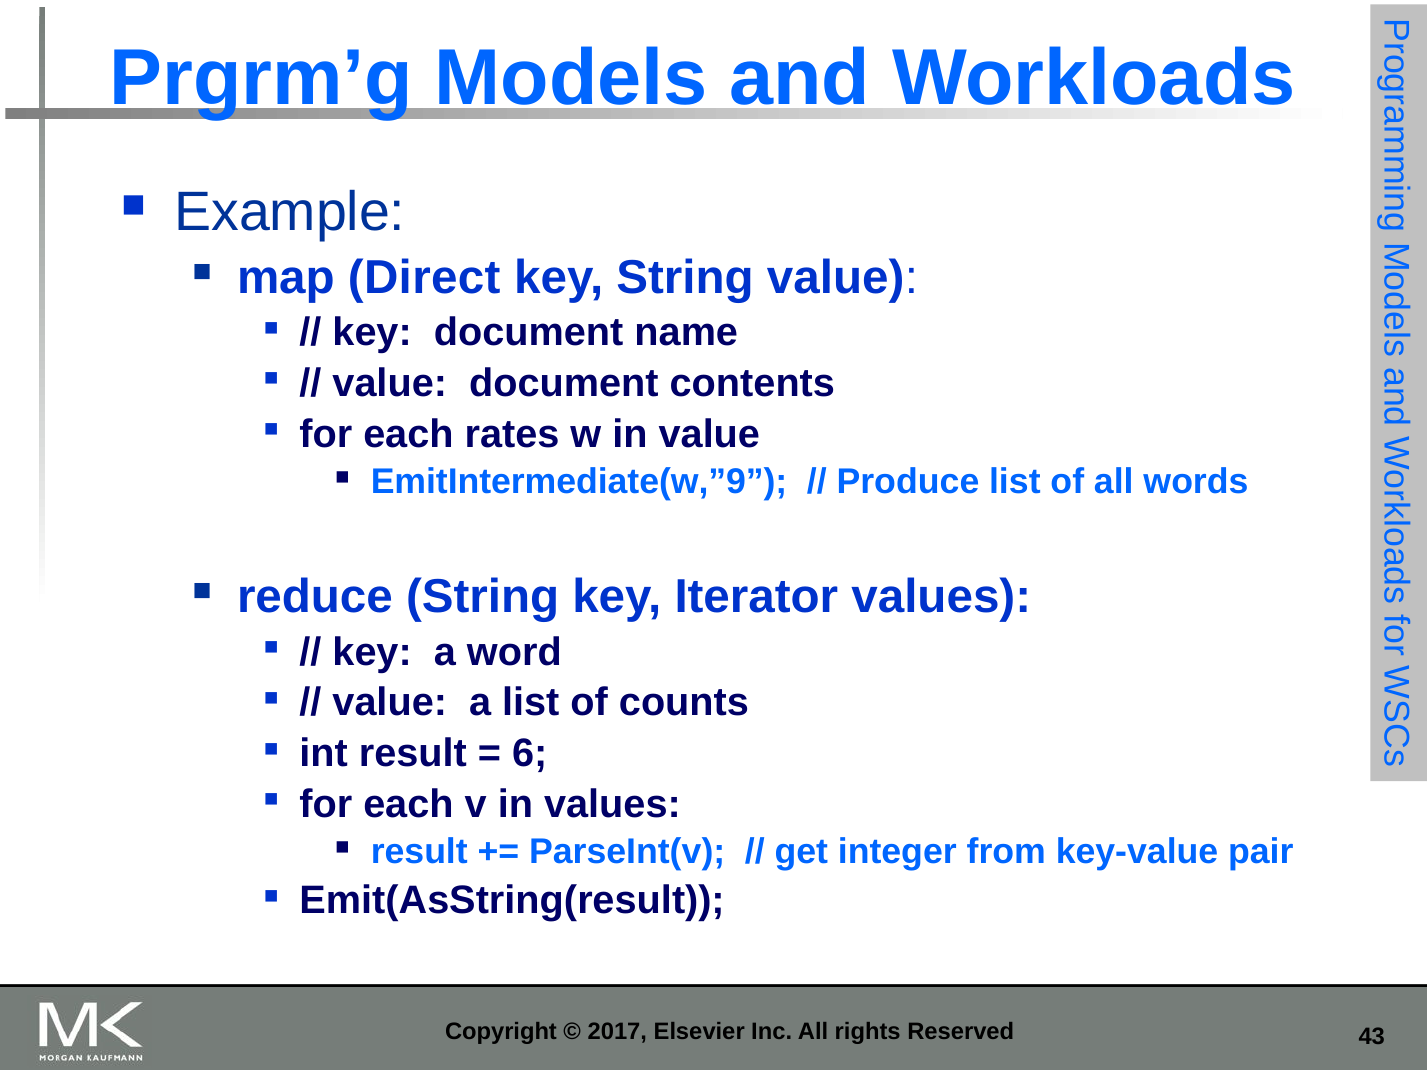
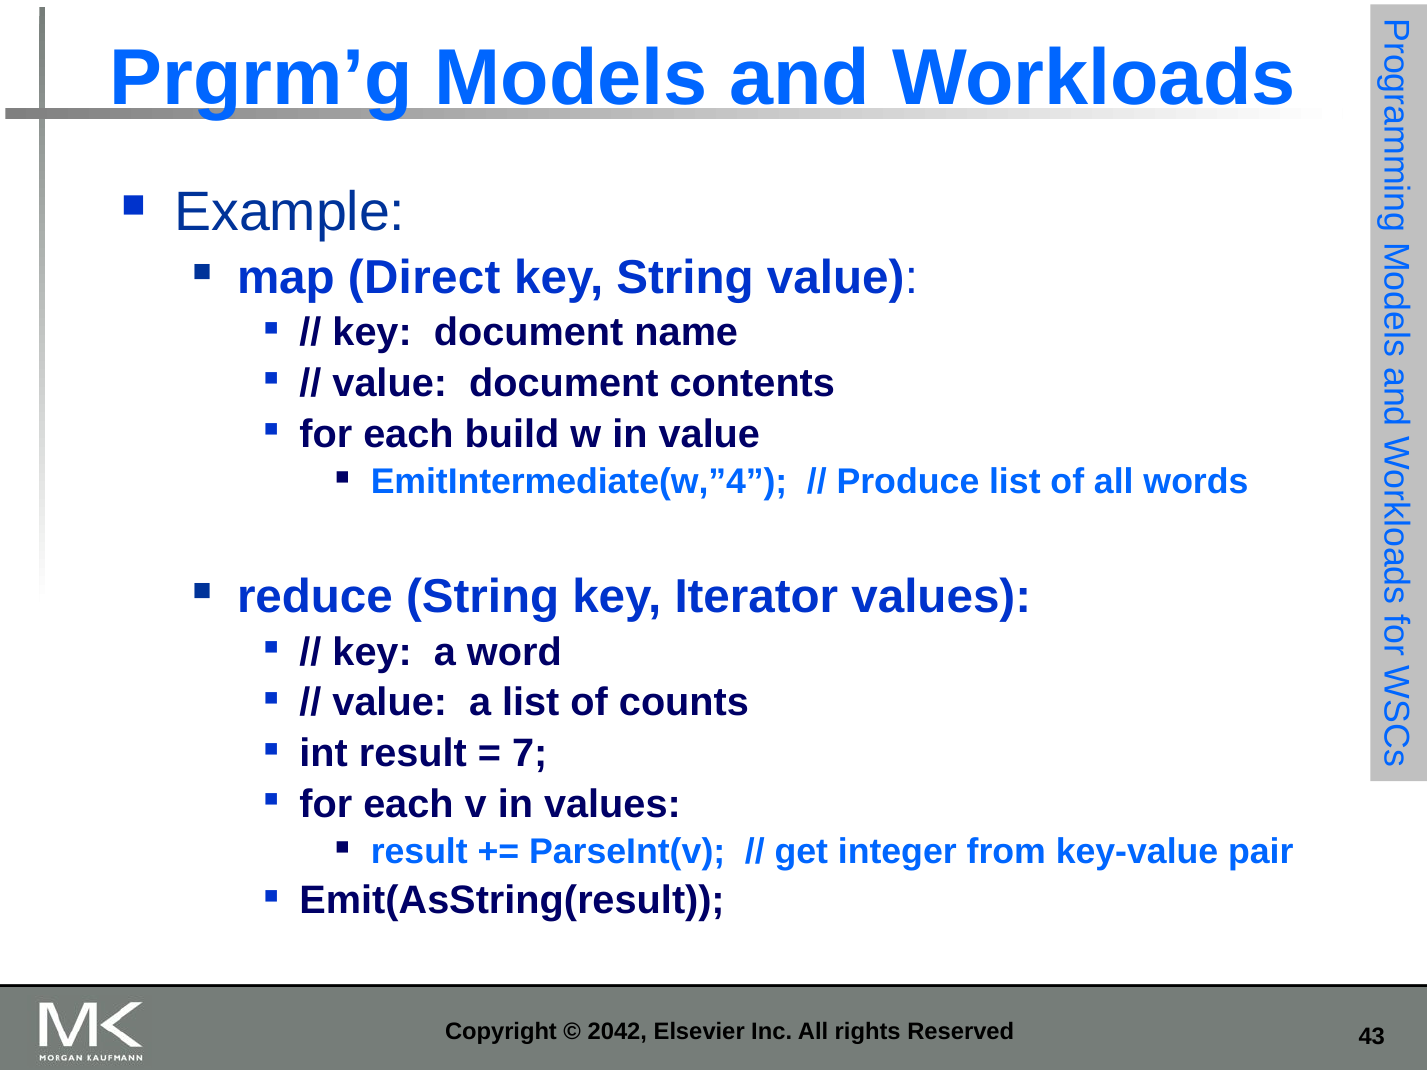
rates: rates -> build
EmitIntermediate(w,”9: EmitIntermediate(w,”9 -> EmitIntermediate(w,”4
6: 6 -> 7
2017: 2017 -> 2042
